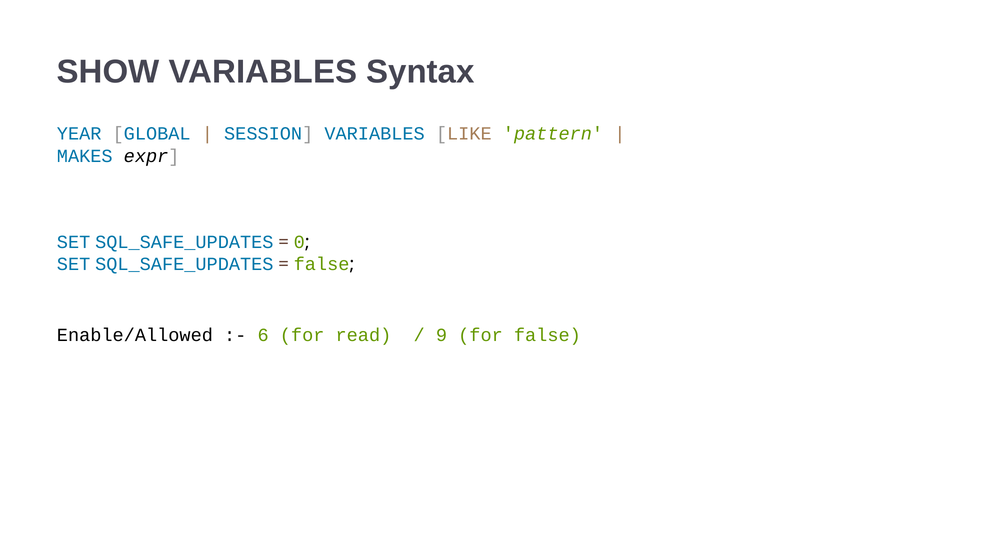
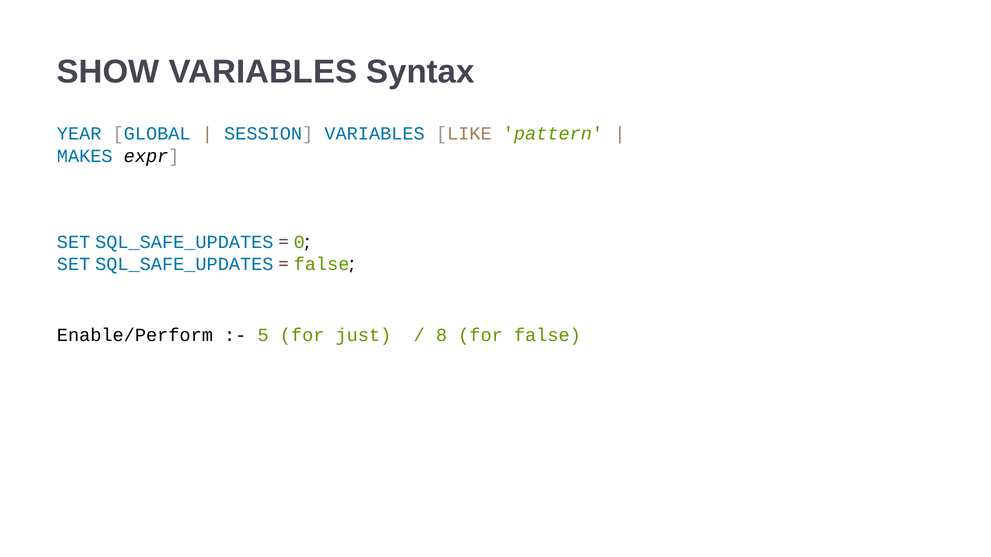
Enable/Allowed: Enable/Allowed -> Enable/Perform
6: 6 -> 5
read: read -> just
9: 9 -> 8
